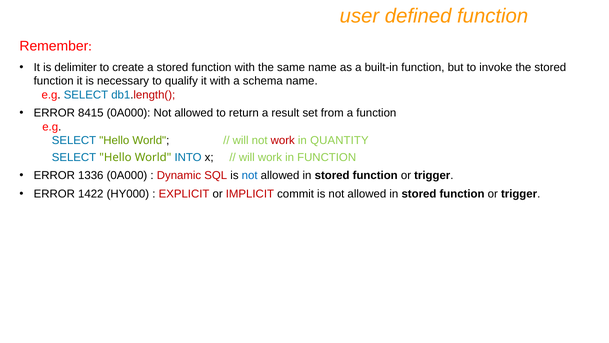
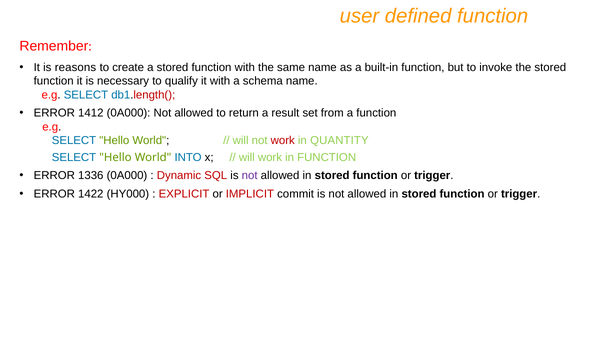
delimiter: delimiter -> reasons
8415: 8415 -> 1412
not at (250, 175) colour: blue -> purple
